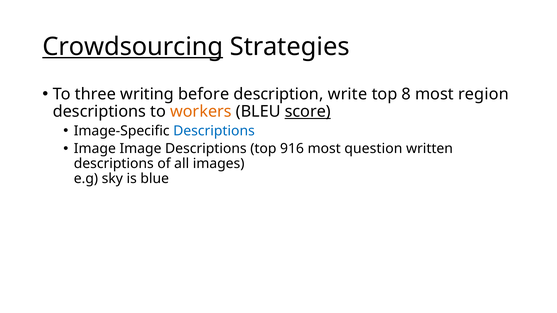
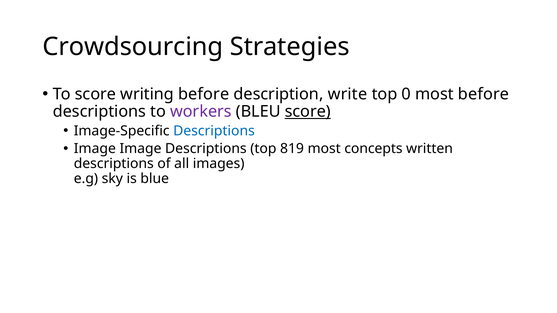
Crowdsourcing underline: present -> none
To three: three -> score
8: 8 -> 0
most region: region -> before
workers colour: orange -> purple
916: 916 -> 819
question: question -> concepts
